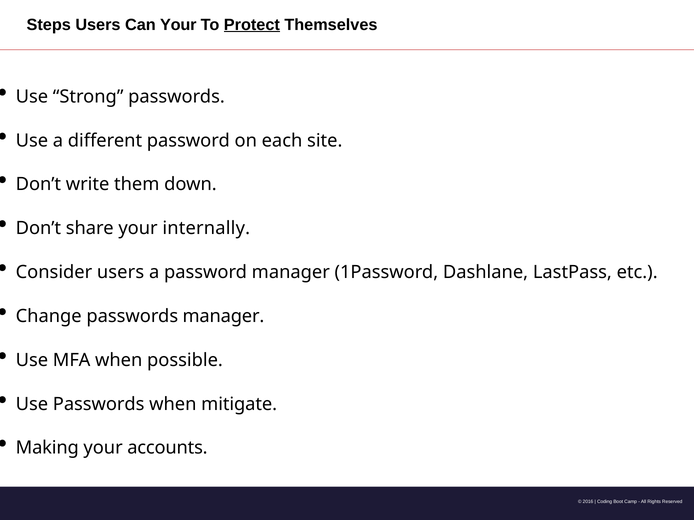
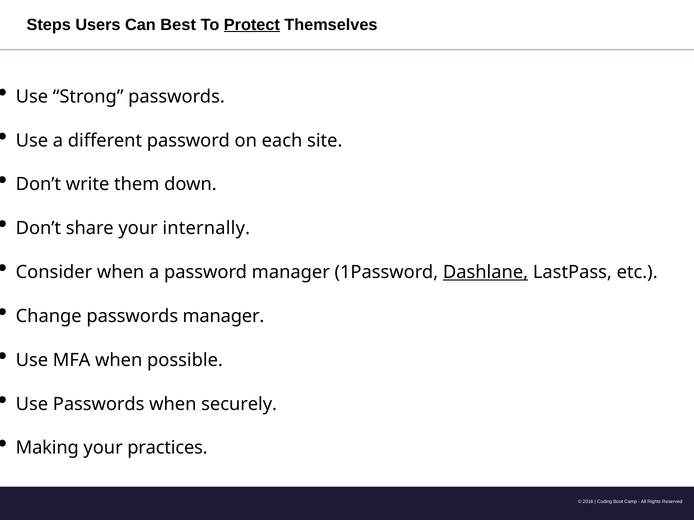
Can Your: Your -> Best
Consider users: users -> when
Dashlane underline: none -> present
mitigate: mitigate -> securely
accounts: accounts -> practices
